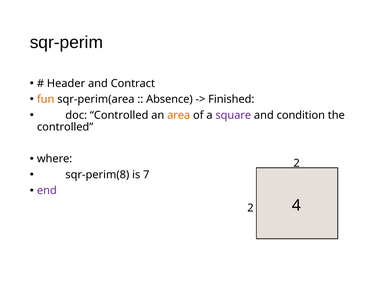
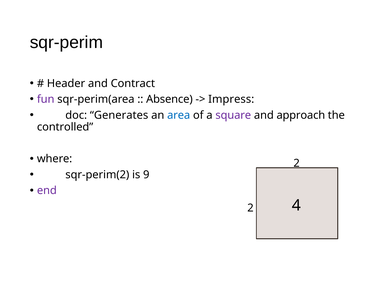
fun colour: orange -> purple
Finished: Finished -> Impress
doc Controlled: Controlled -> Generates
area colour: orange -> blue
condition: condition -> approach
sqr-perim(8: sqr-perim(8 -> sqr-perim(2
7: 7 -> 9
